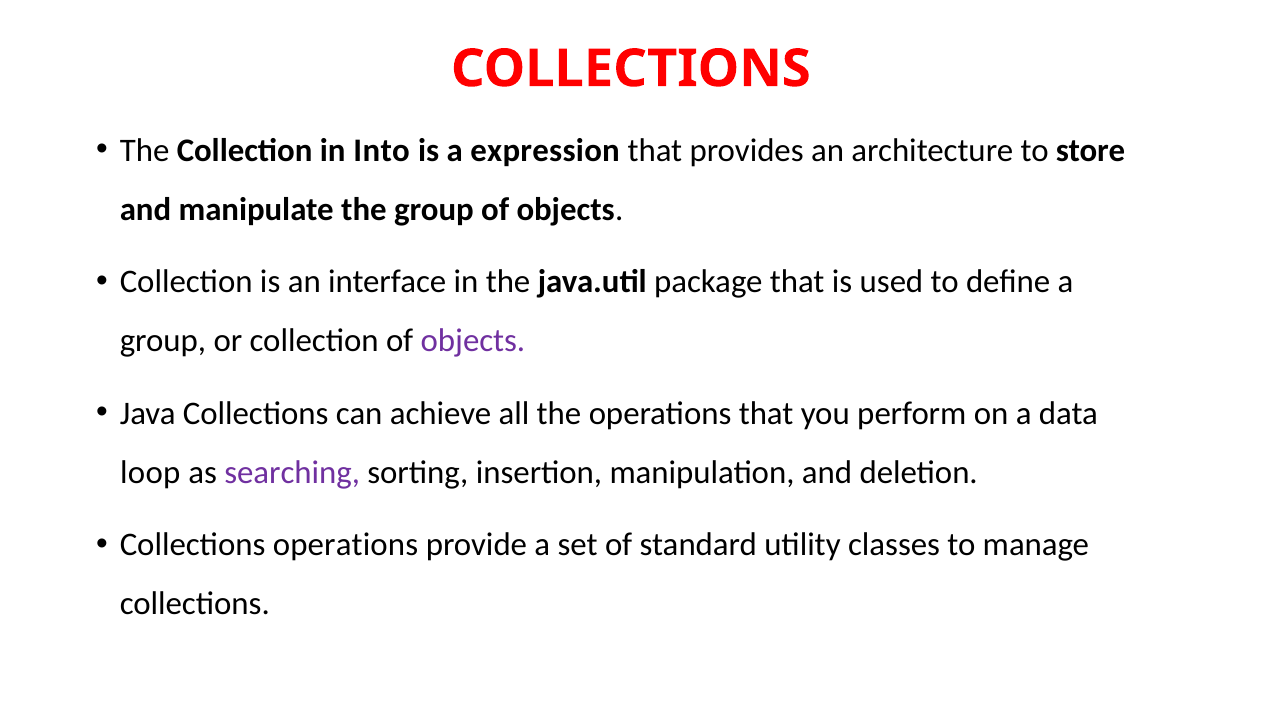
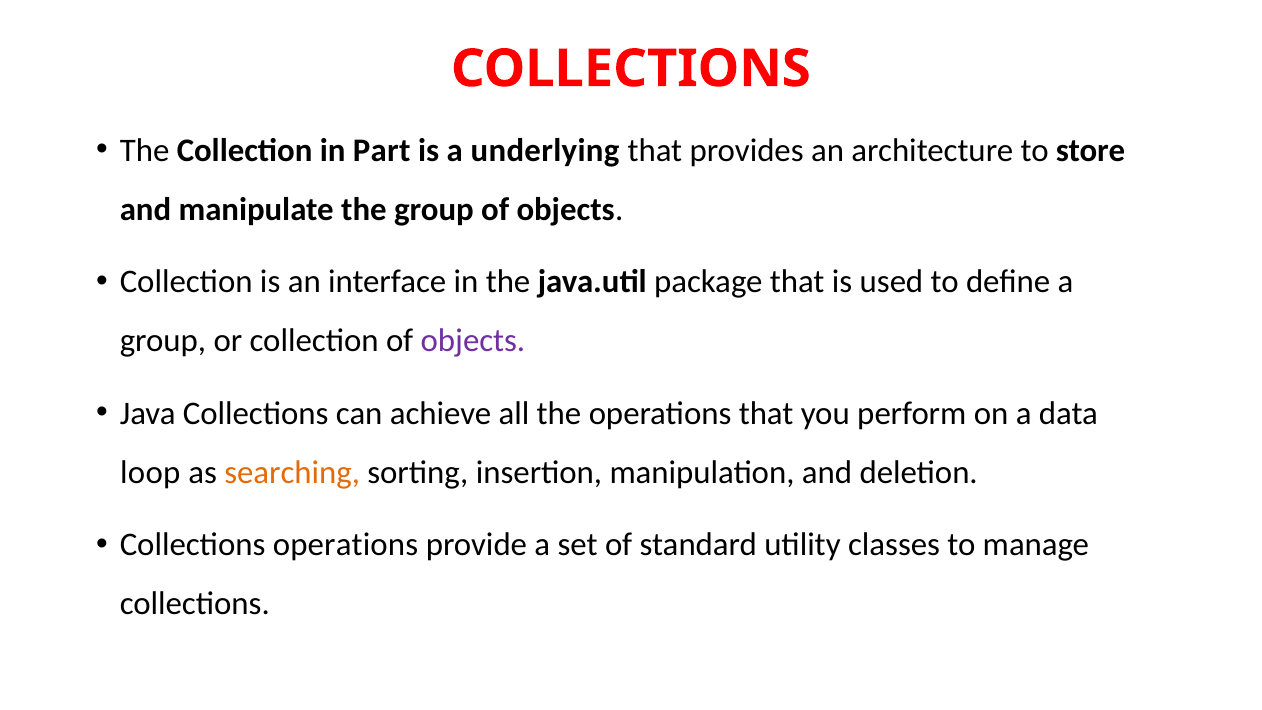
Into: Into -> Part
expression: expression -> underlying
searching colour: purple -> orange
